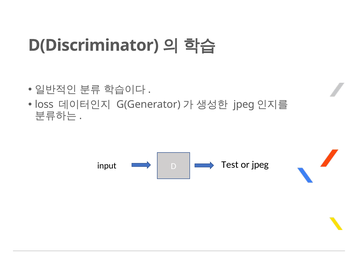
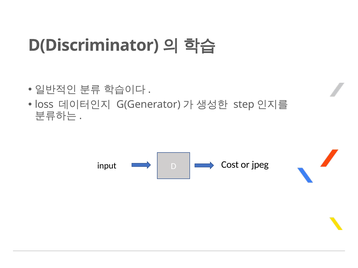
jpeg at (244, 105): jpeg -> step
Test: Test -> Cost
